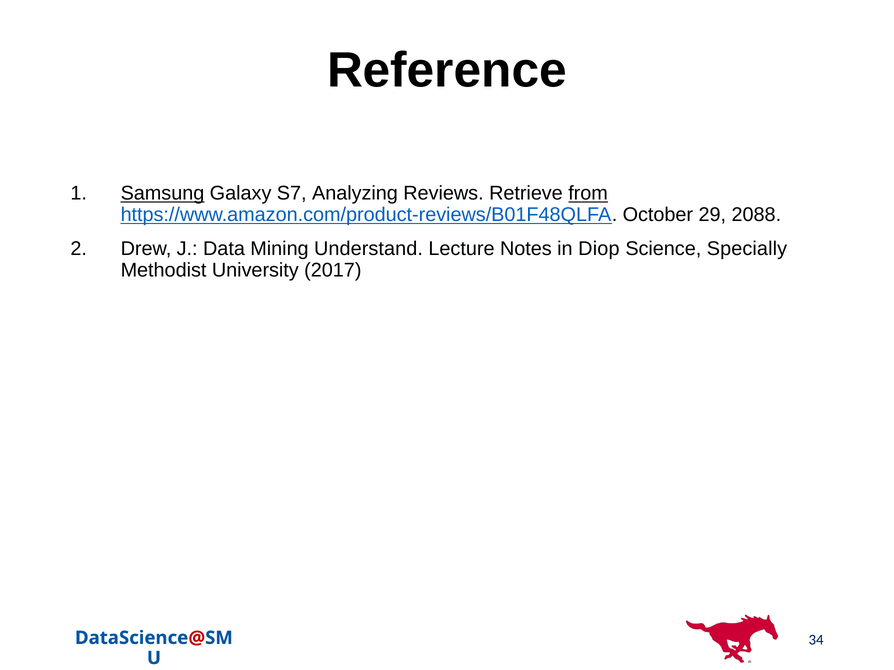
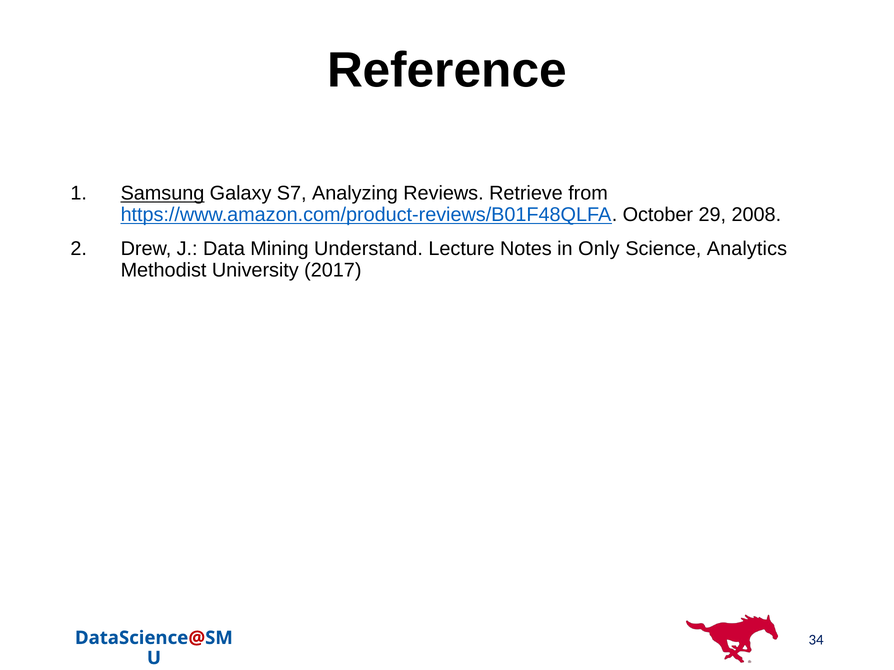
from underline: present -> none
2088: 2088 -> 2008
Diop: Diop -> Only
Specially: Specially -> Analytics
